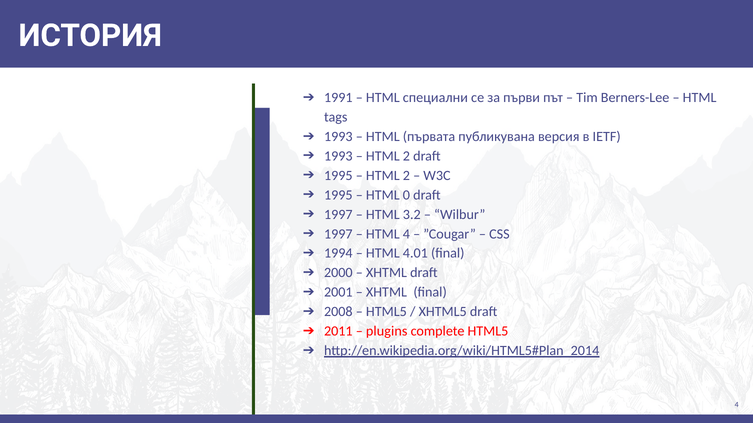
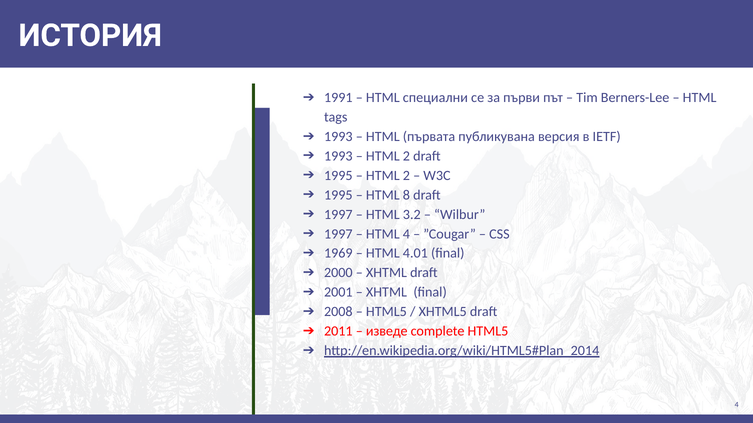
0: 0 -> 8
1994: 1994 -> 1969
plugins: plugins -> изведе
